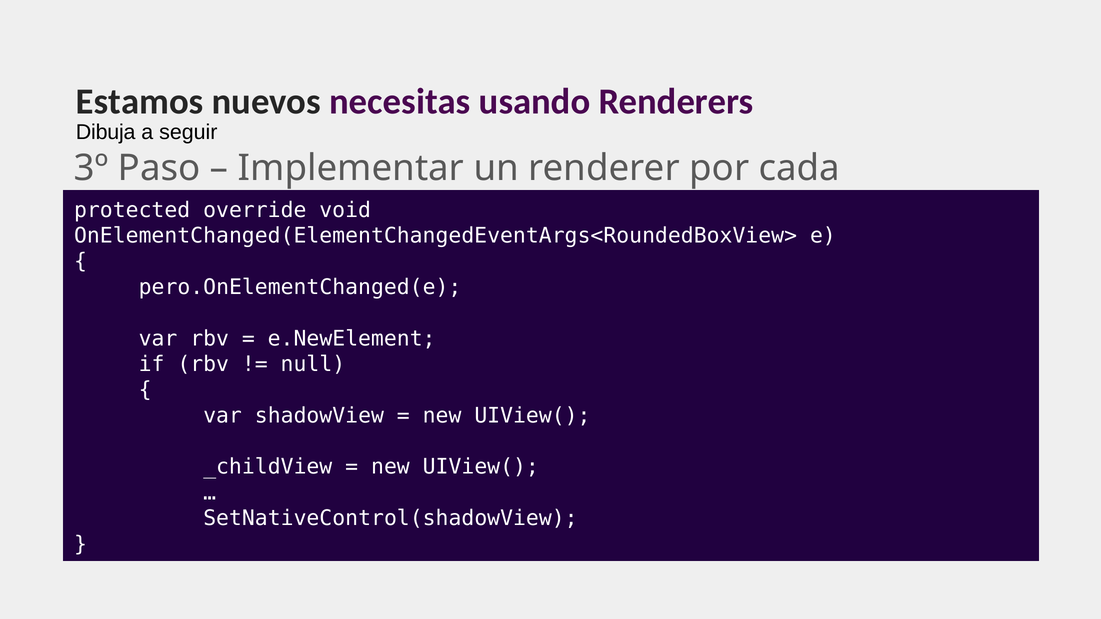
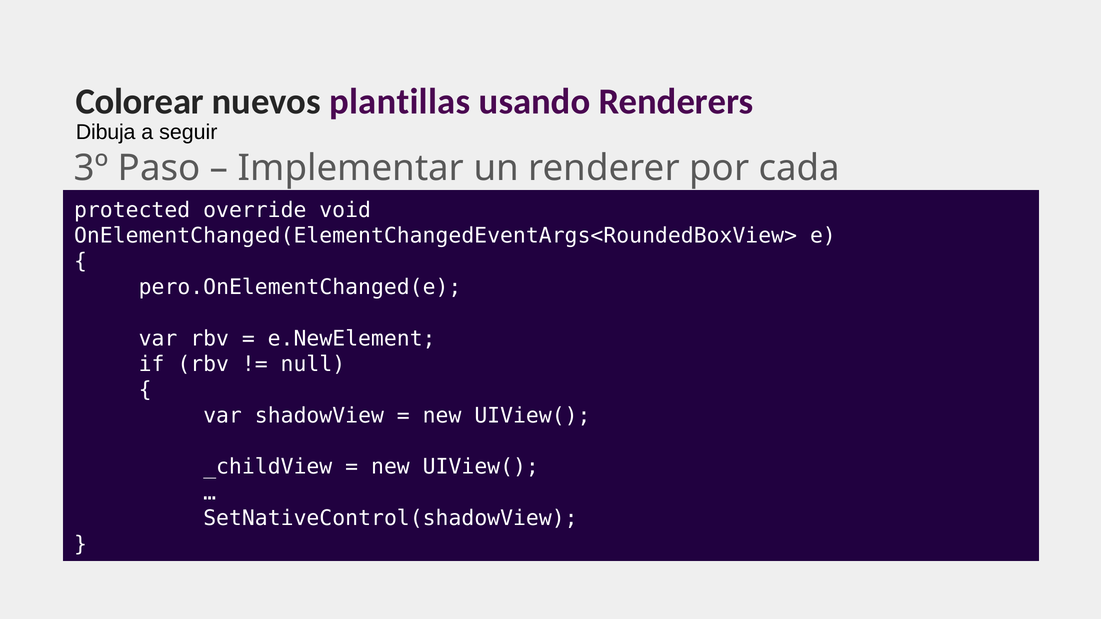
Estamos: Estamos -> Colorear
necesitas: necesitas -> plantillas
